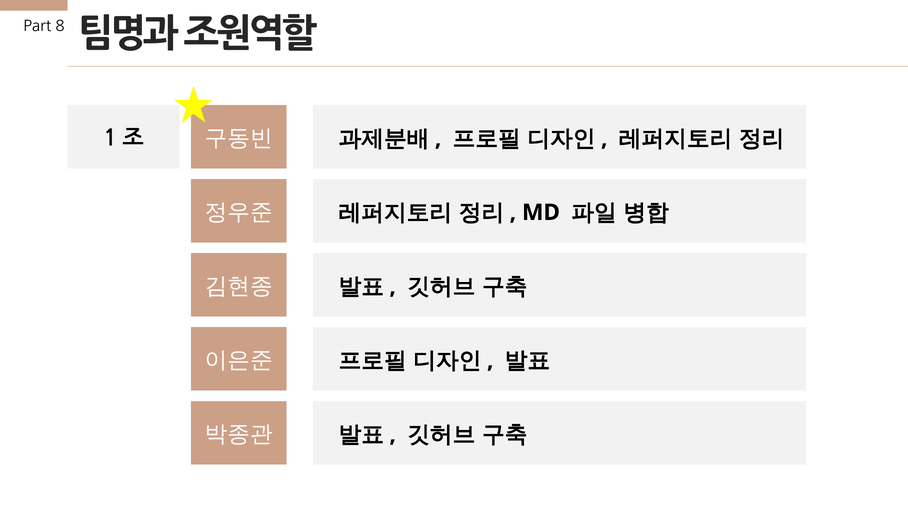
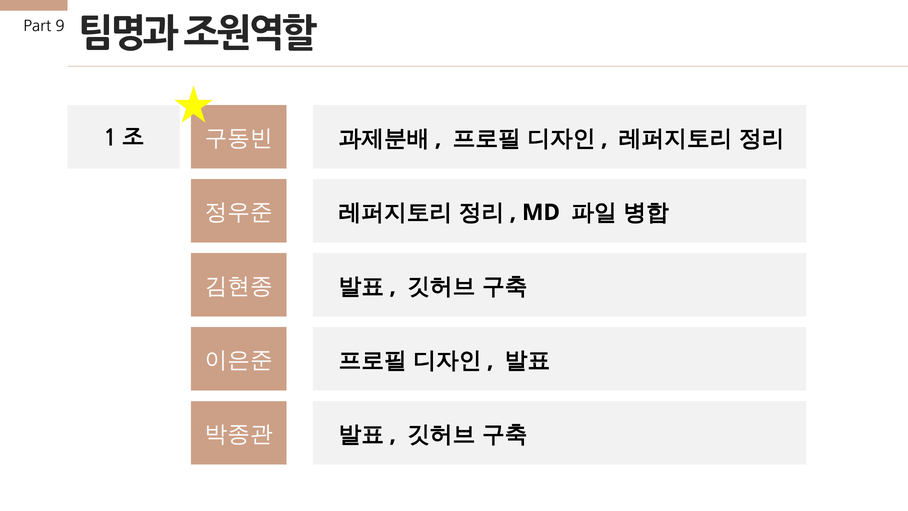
8: 8 -> 9
